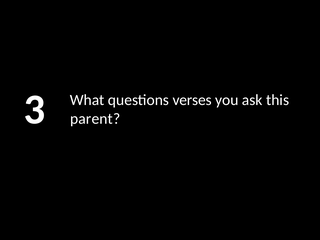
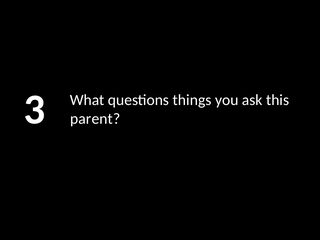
verses: verses -> things
